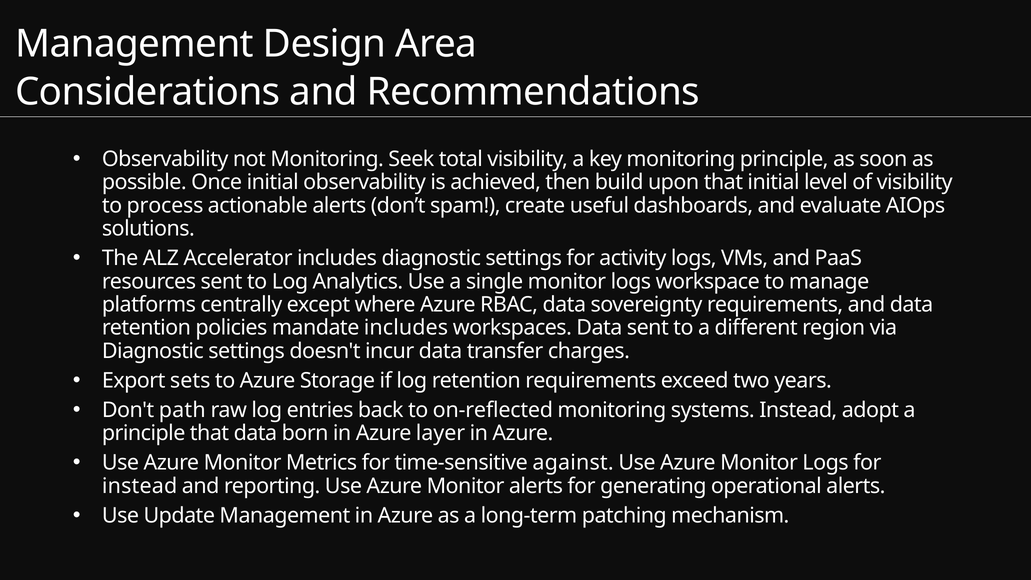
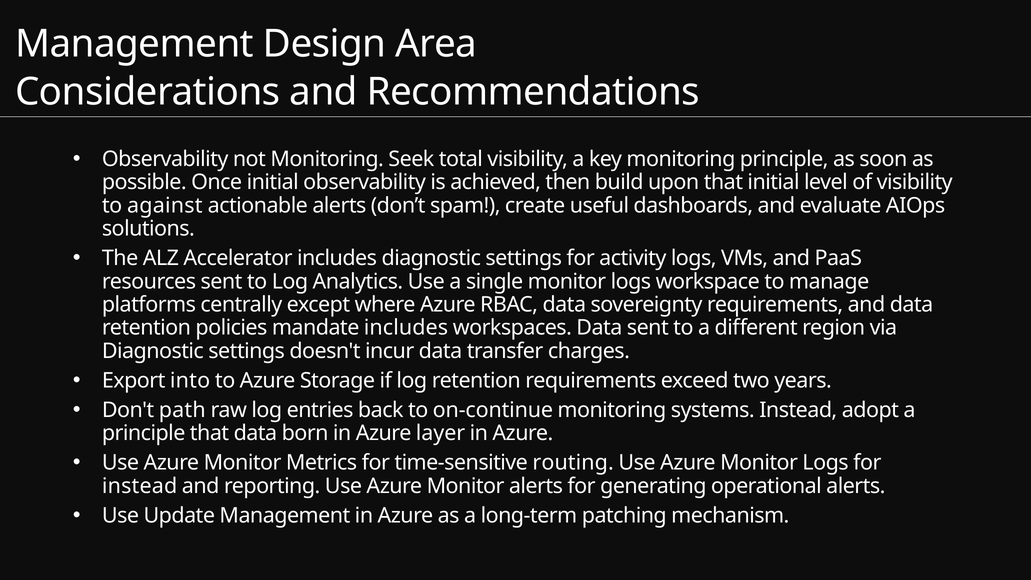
process: process -> against
sets: sets -> into
on-reflected: on-reflected -> on-continue
against: against -> routing
